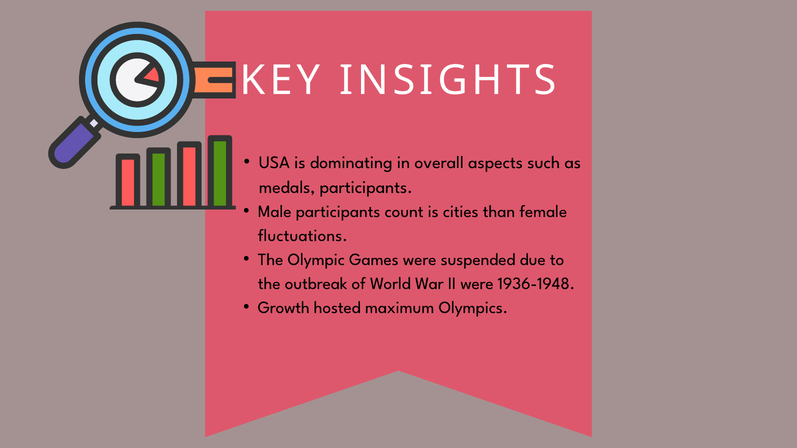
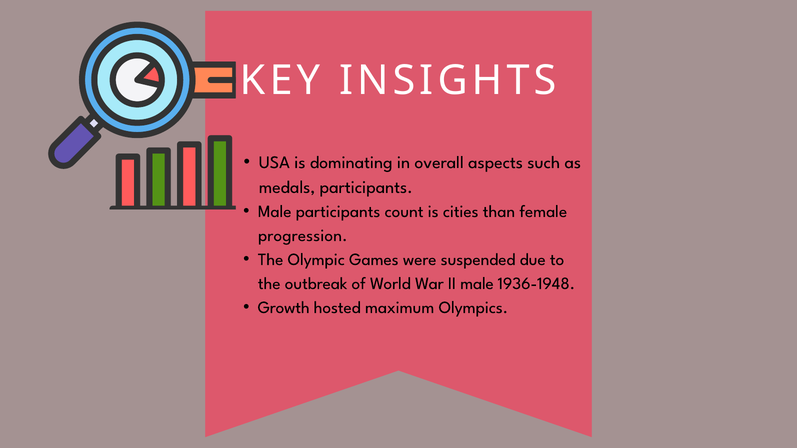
fluctuations: fluctuations -> progression
II were: were -> male
